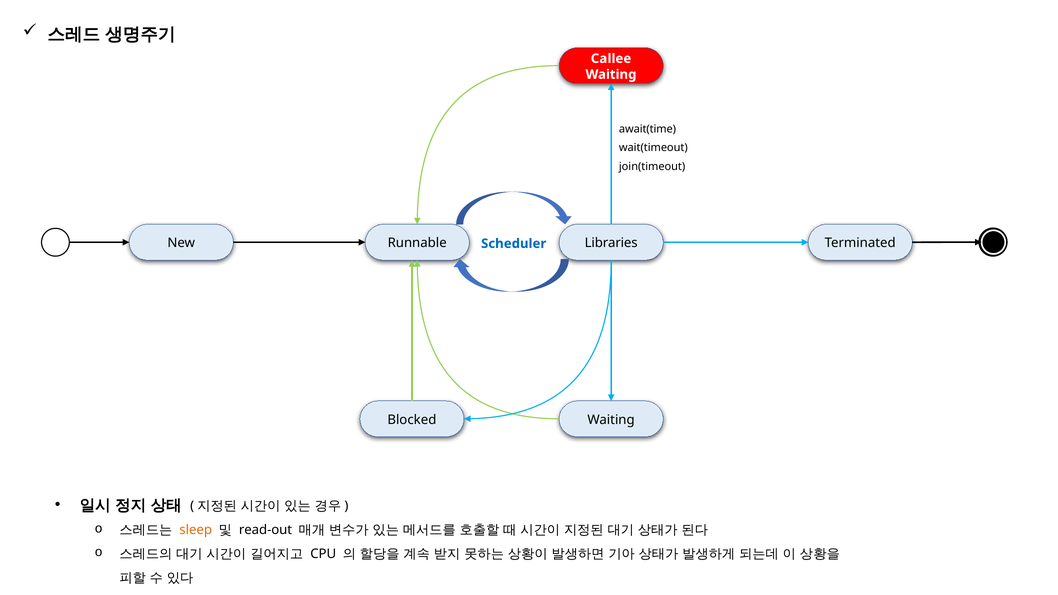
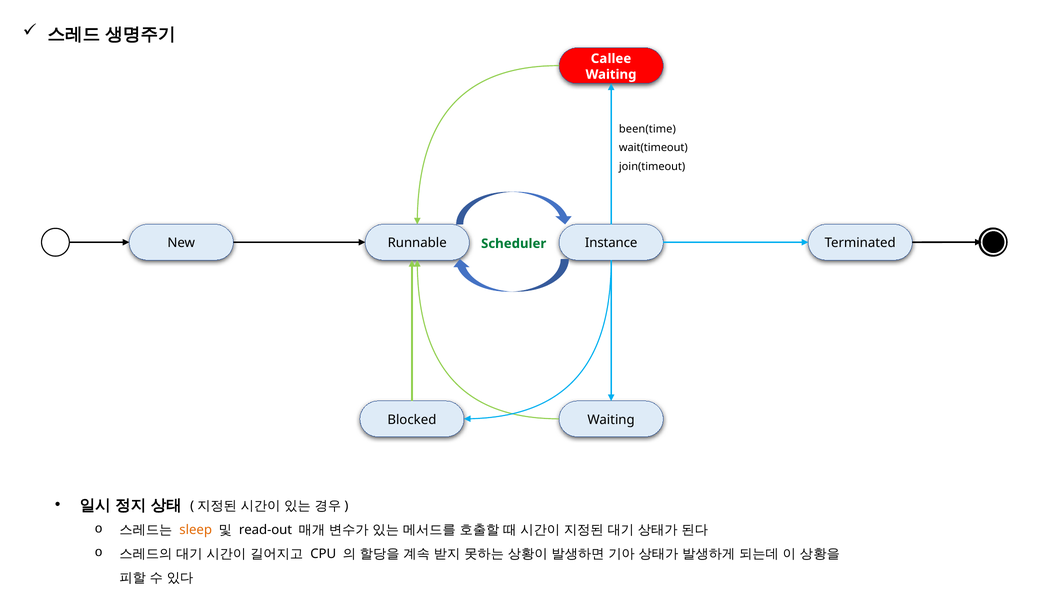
await(time: await(time -> been(time
Libraries: Libraries -> Instance
Scheduler colour: blue -> green
